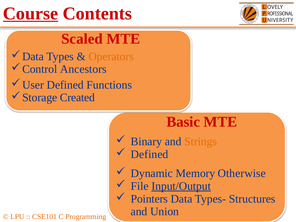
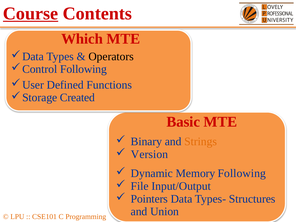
Scaled: Scaled -> Which
Operators colour: orange -> black
Ancestors at (83, 69): Ancestors -> Following
Defined at (150, 154): Defined -> Version
Memory Otherwise: Otherwise -> Following
Input/Output underline: present -> none
